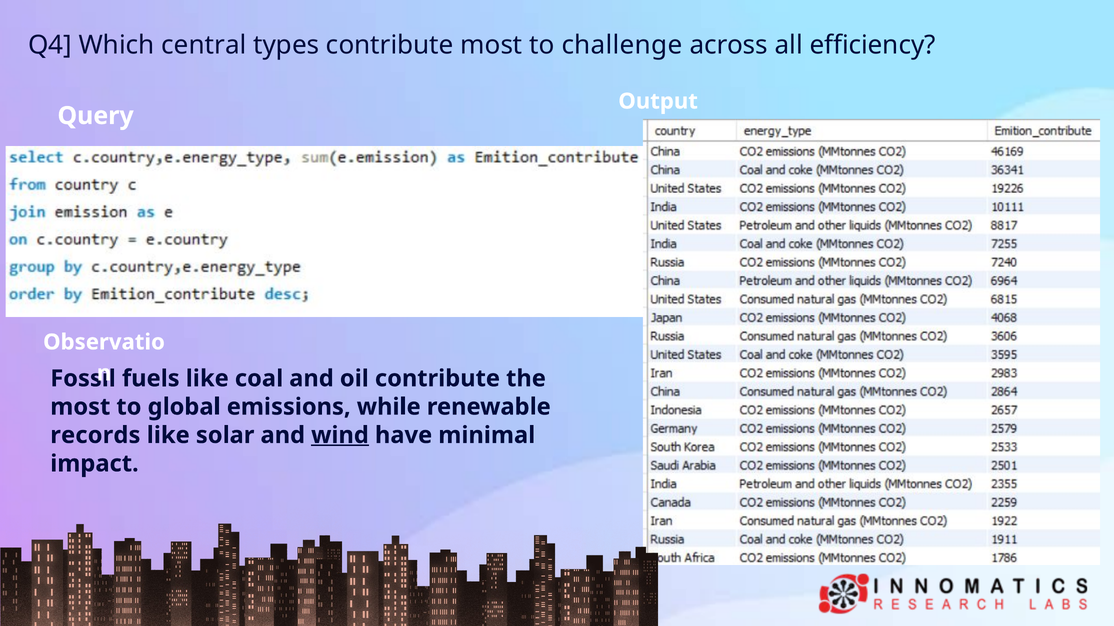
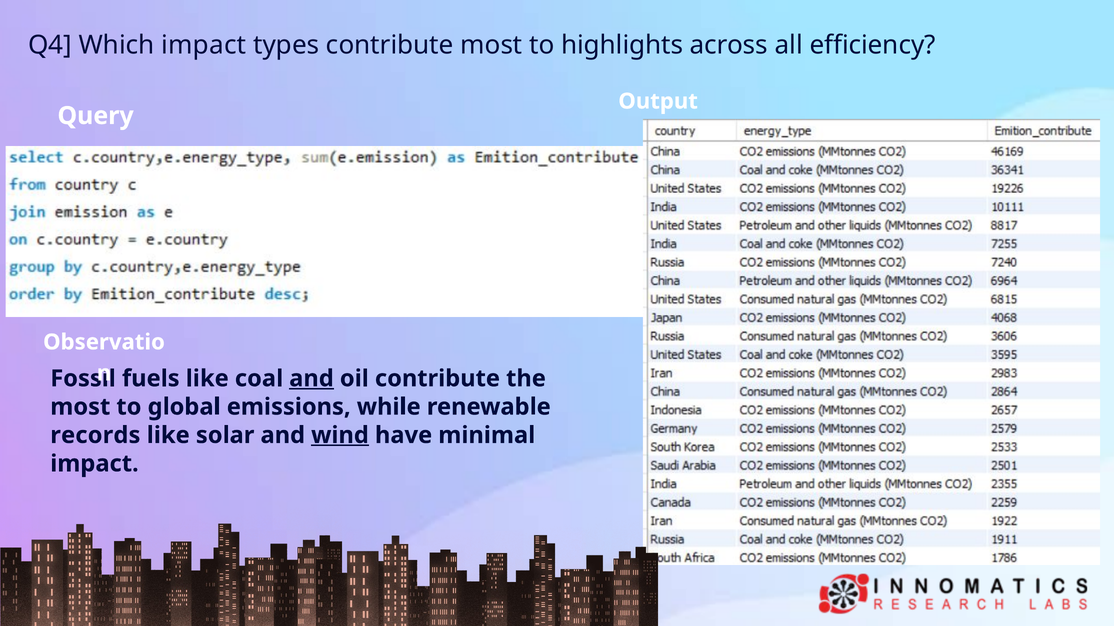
Which central: central -> impact
challenge: challenge -> highlights
and at (311, 379) underline: none -> present
